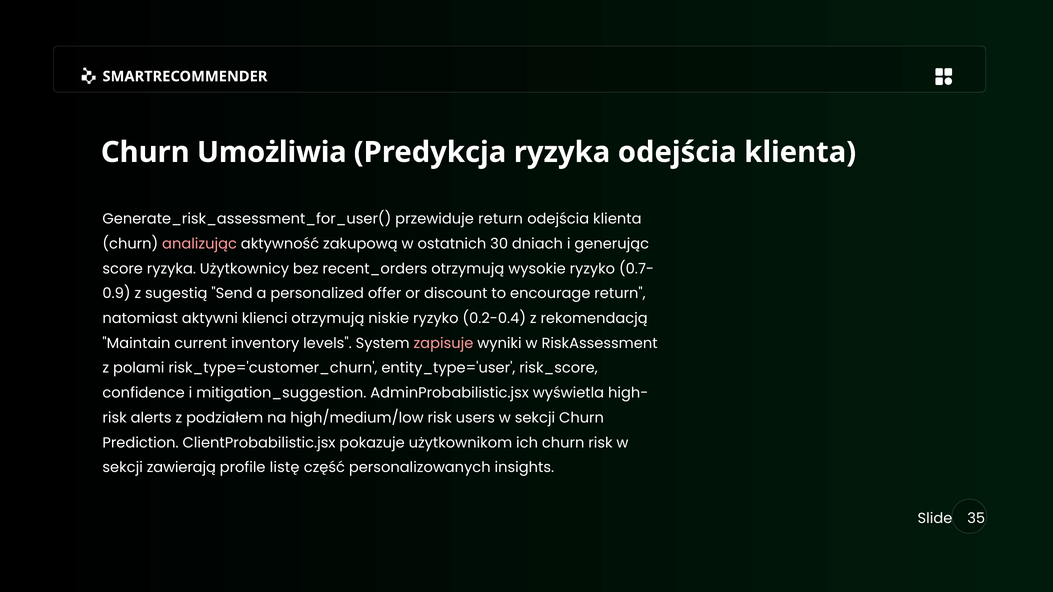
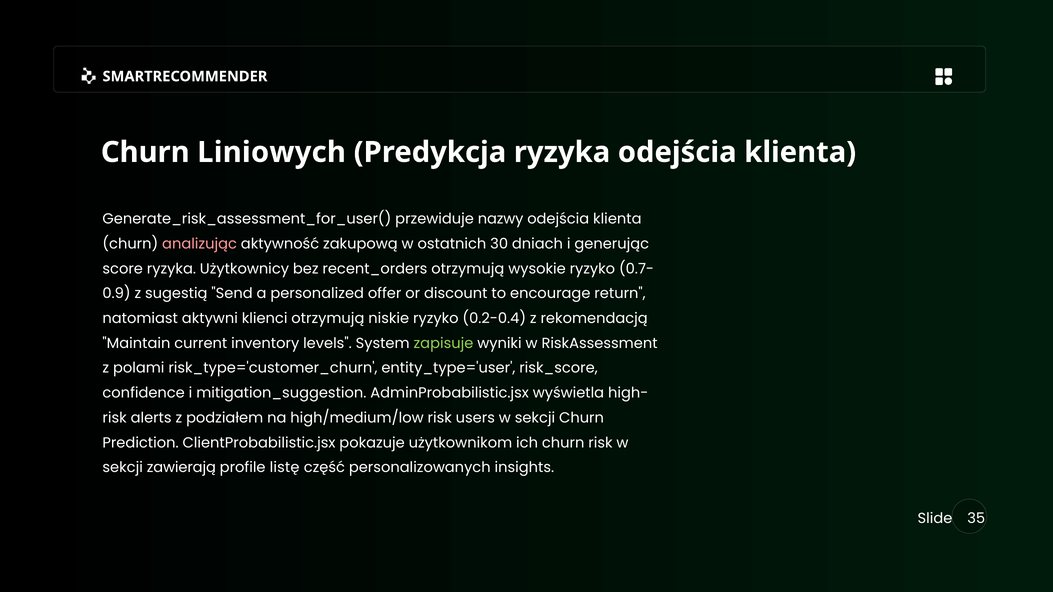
Umożliwia: Umożliwia -> Liniowych
przewiduje return: return -> nazwy
zapisuje colour: pink -> light green
